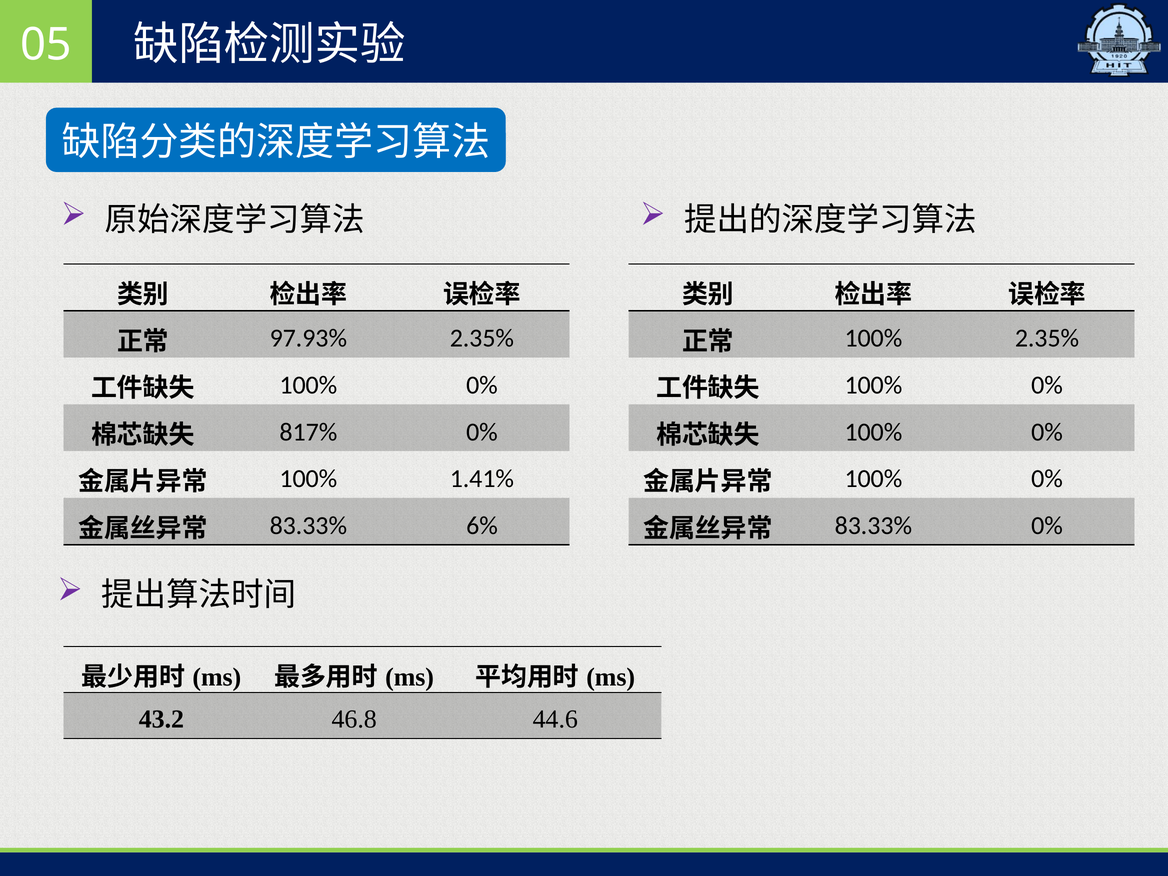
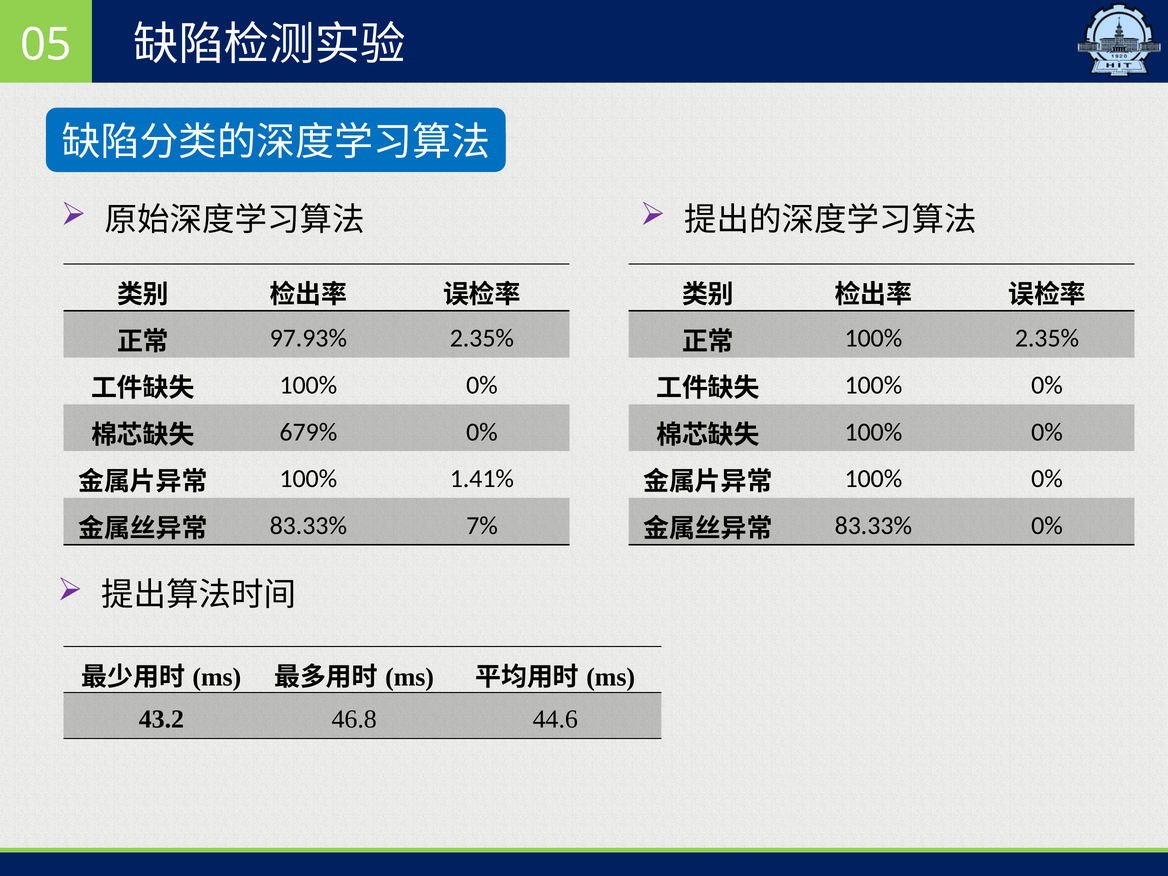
817%: 817% -> 679%
6%: 6% -> 7%
